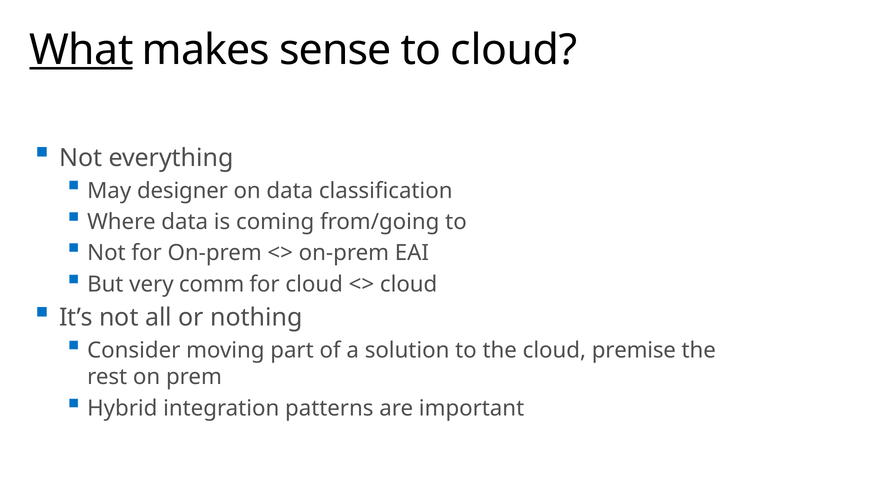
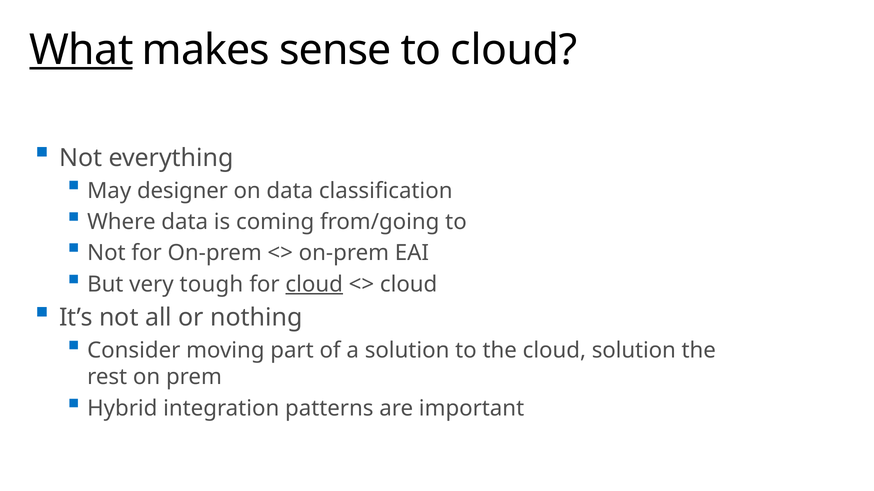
comm: comm -> tough
cloud at (314, 285) underline: none -> present
cloud premise: premise -> solution
